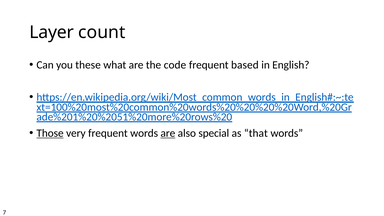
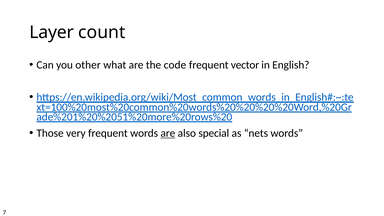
these: these -> other
based: based -> vector
Those underline: present -> none
that: that -> nets
